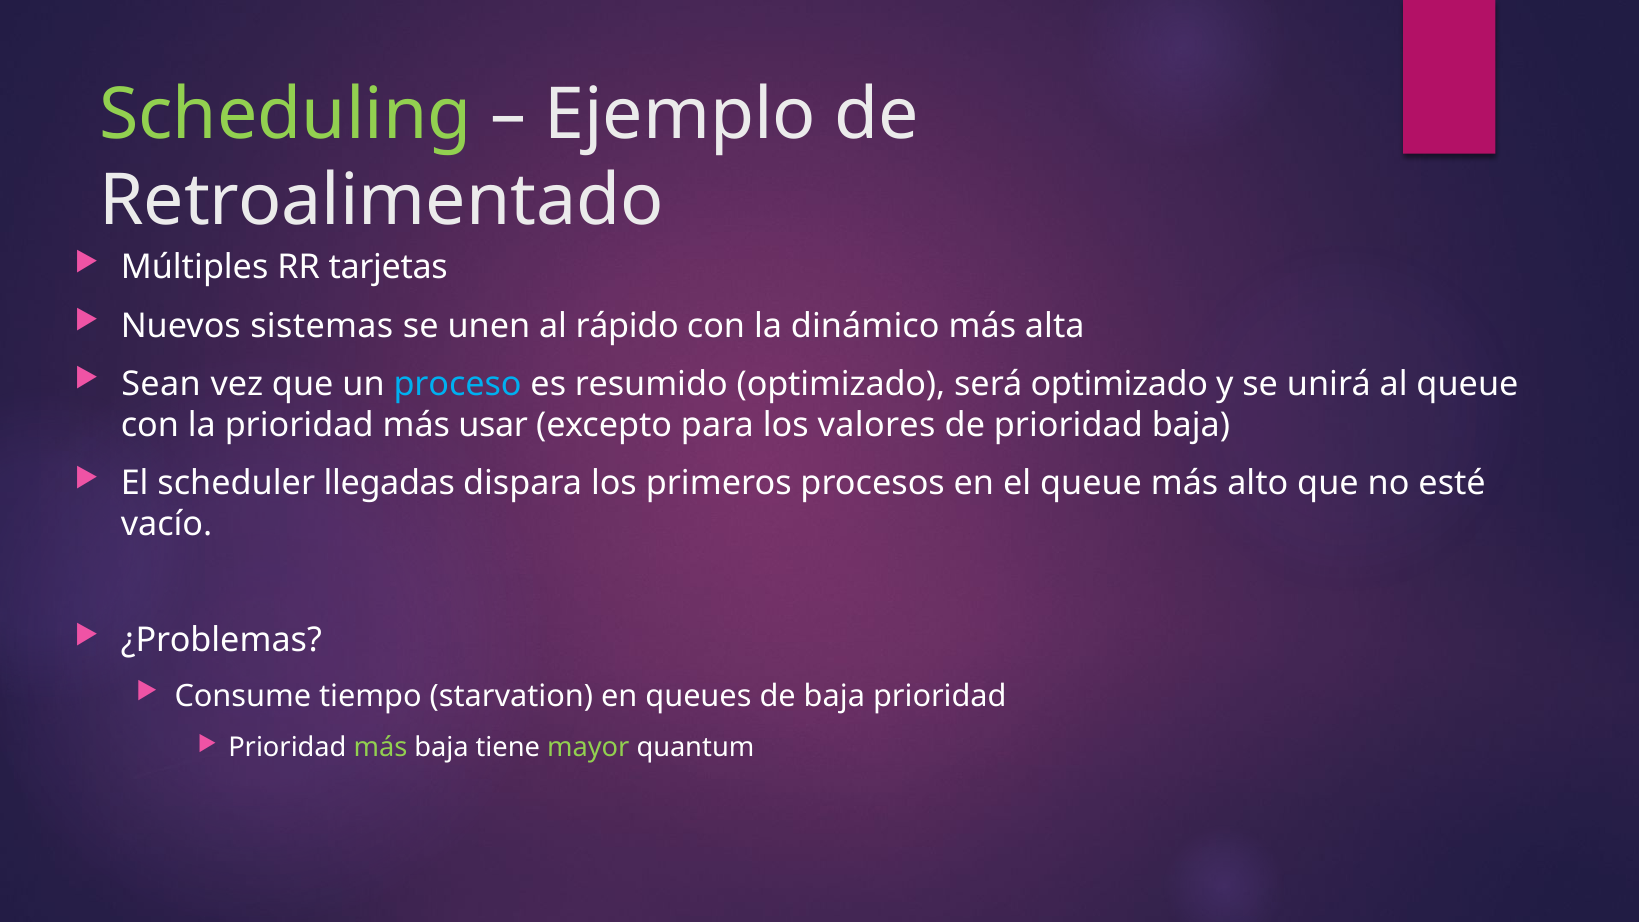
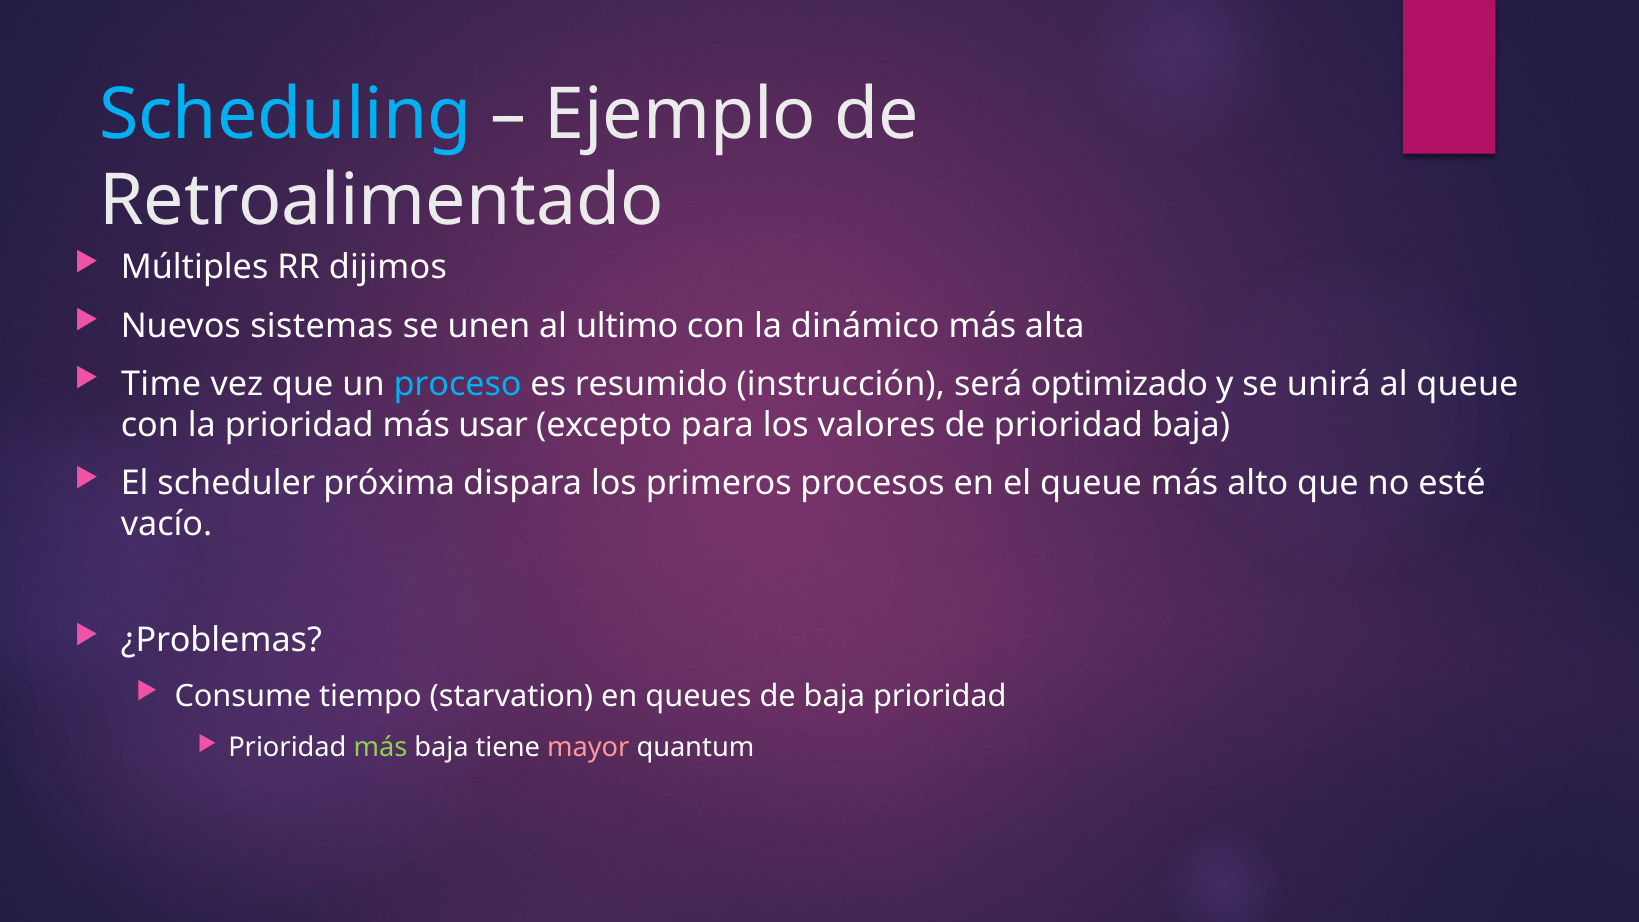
Scheduling colour: light green -> light blue
tarjetas: tarjetas -> dijimos
rápido: rápido -> ultimo
Sean: Sean -> Time
resumido optimizado: optimizado -> instrucción
llegadas: llegadas -> próxima
mayor colour: light green -> pink
